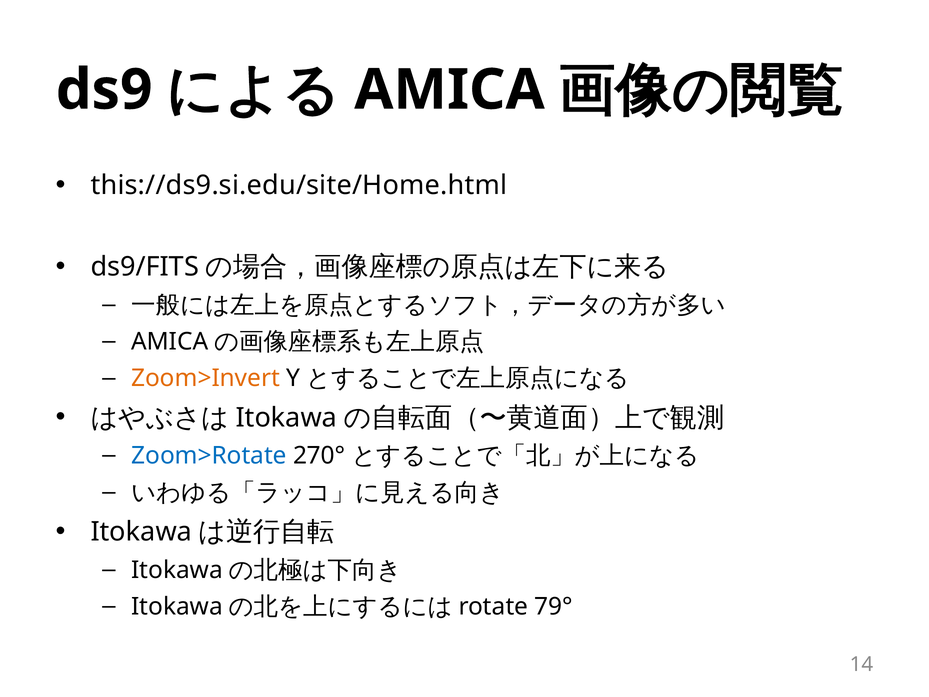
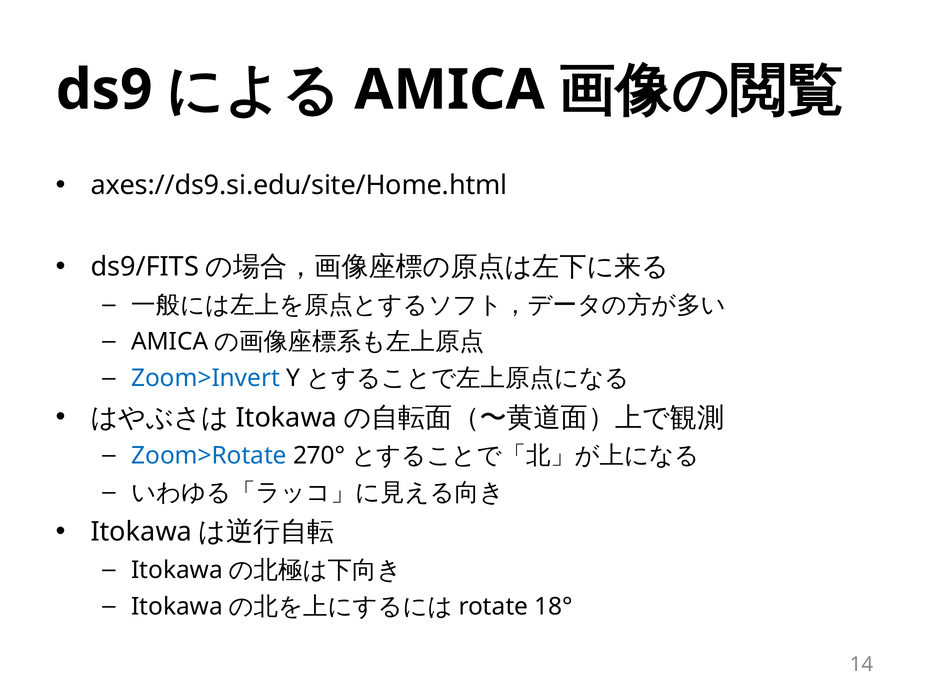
this://ds9.si.edu/site/Home.html: this://ds9.si.edu/site/Home.html -> axes://ds9.si.edu/site/Home.html
Zoom>Invert colour: orange -> blue
79°: 79° -> 18°
